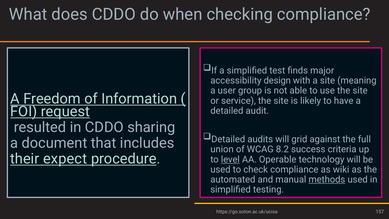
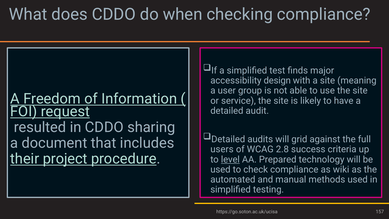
union: union -> users
8.2: 8.2 -> 2.8
expect: expect -> project
Operable: Operable -> Prepared
methods underline: present -> none
